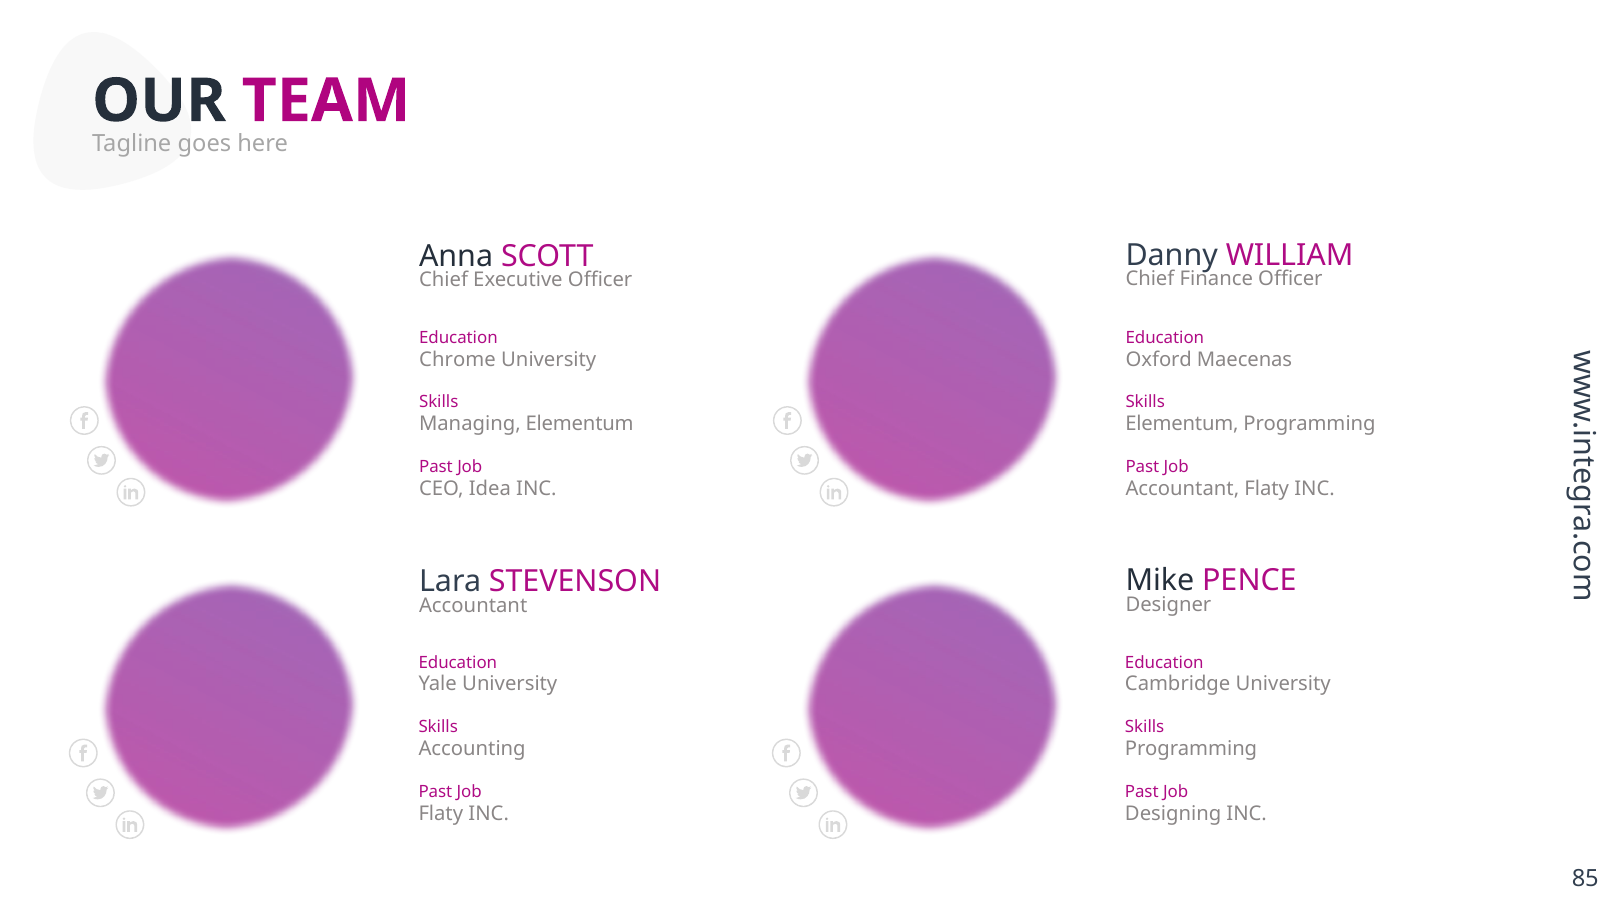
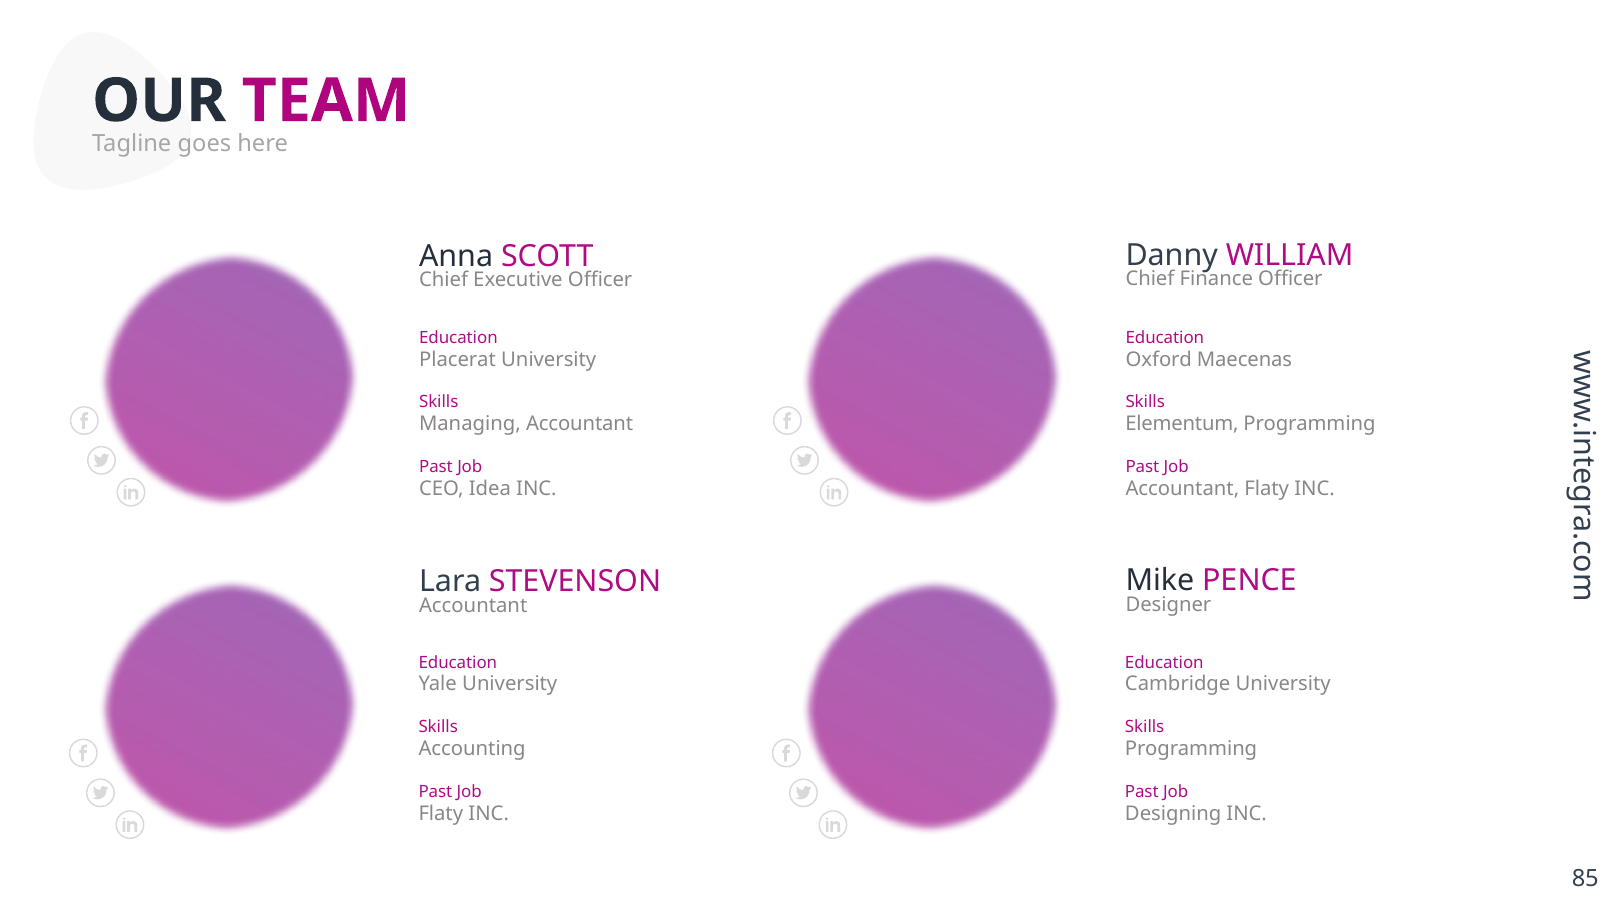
Chrome: Chrome -> Placerat
Managing Elementum: Elementum -> Accountant
